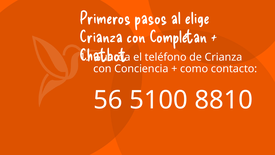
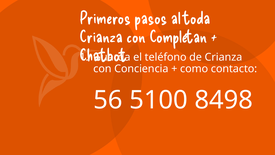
elige: elige -> toda
8810: 8810 -> 8498
